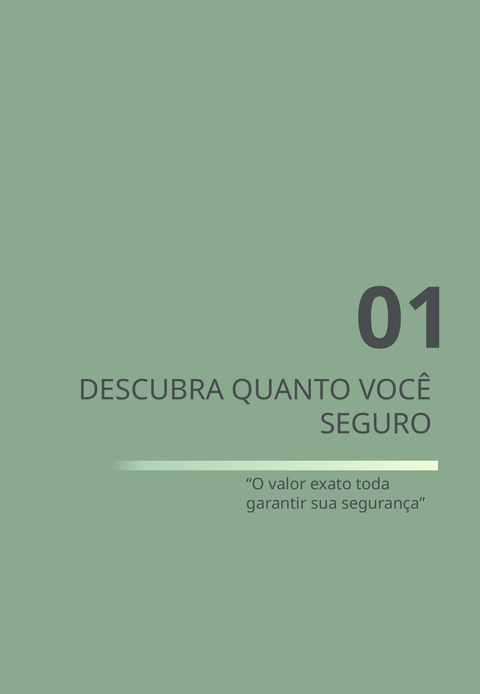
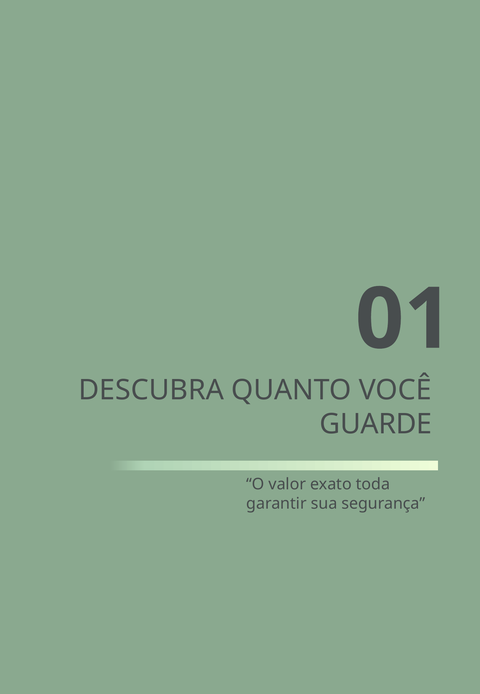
SEGURO: SEGURO -> GUARDE
